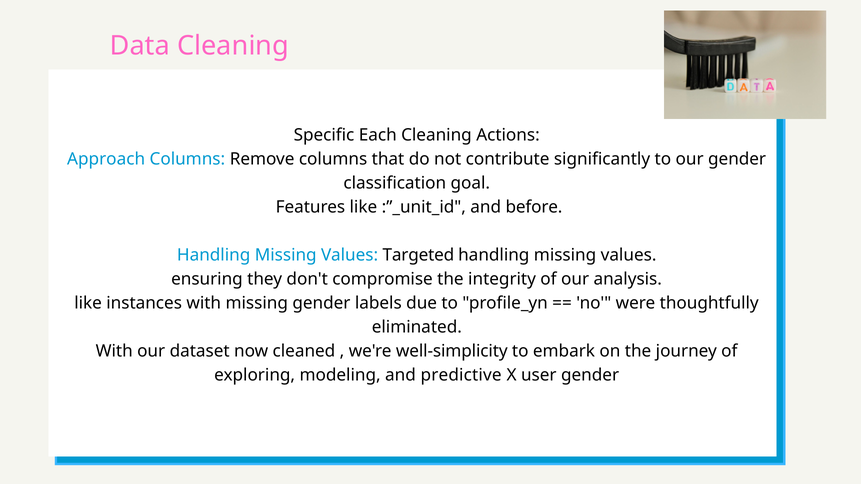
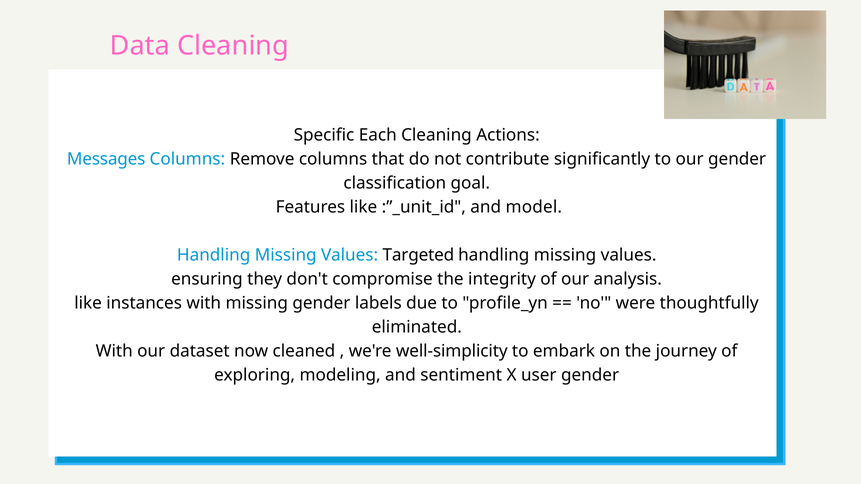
Approach: Approach -> Messages
before: before -> model
predictive: predictive -> sentiment
